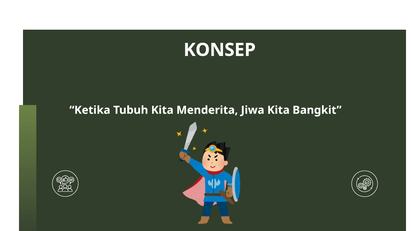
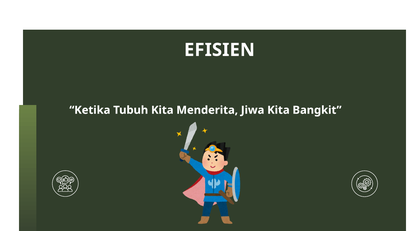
KONSEP: KONSEP -> EFISIEN
